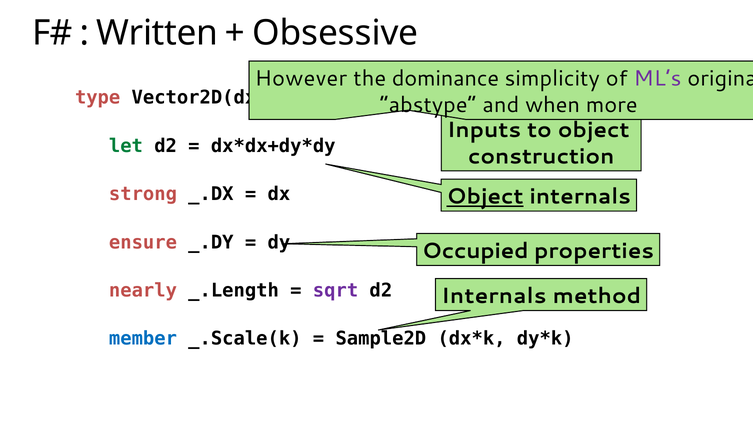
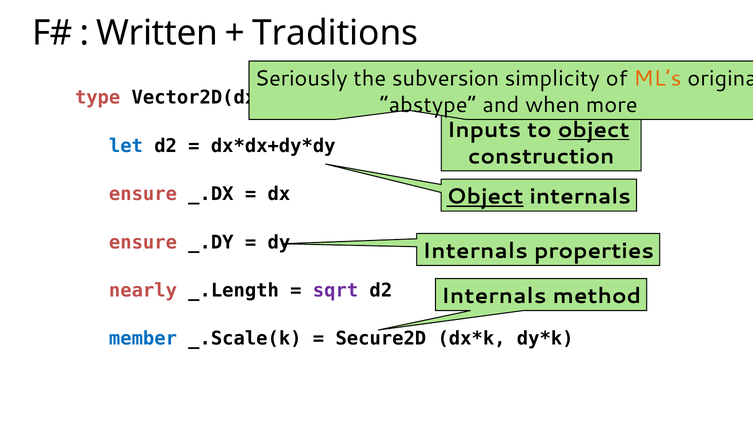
Obsessive: Obsessive -> Traditions
However: However -> Seriously
dominance: dominance -> subversion
ML’s colour: purple -> orange
object at (594, 130) underline: none -> present
let colour: green -> blue
strong at (143, 194): strong -> ensure
Occupied at (475, 251): Occupied -> Internals
Sample2D: Sample2D -> Secure2D
